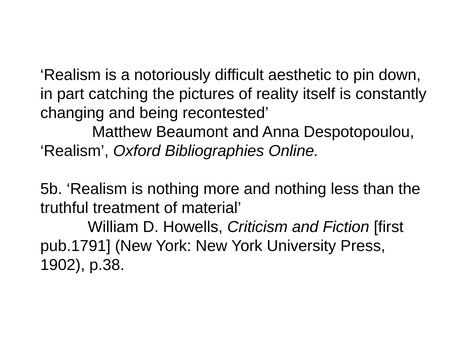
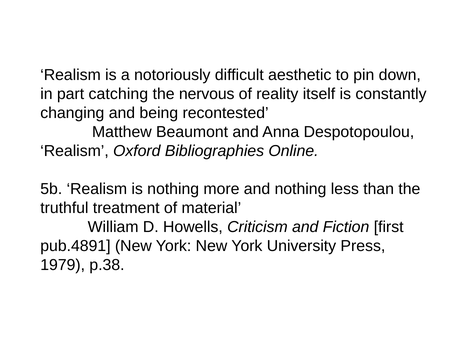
pictures: pictures -> nervous
pub.1791: pub.1791 -> pub.4891
1902: 1902 -> 1979
